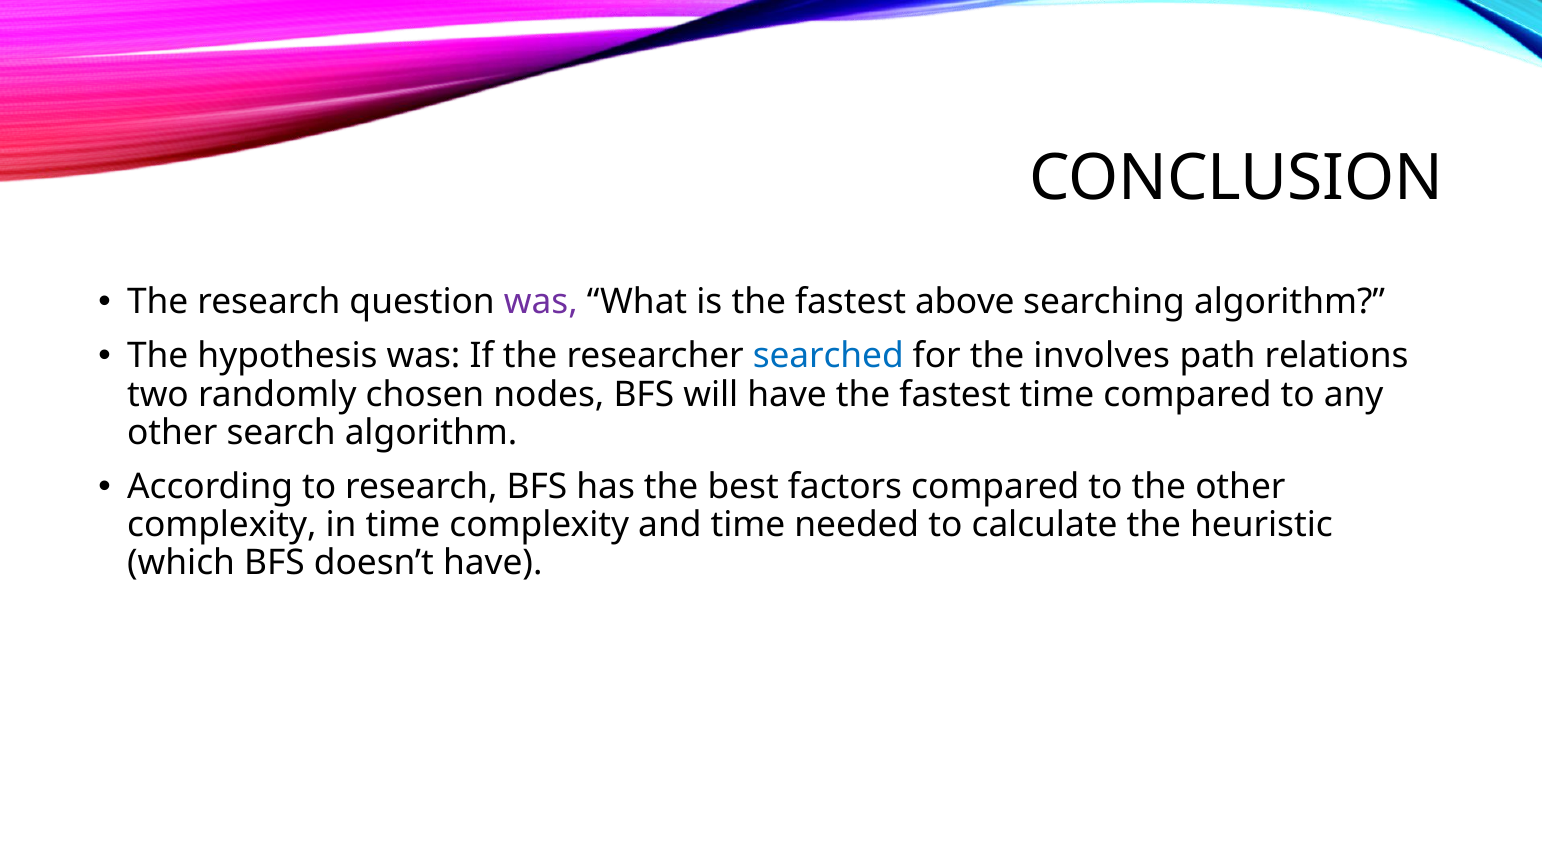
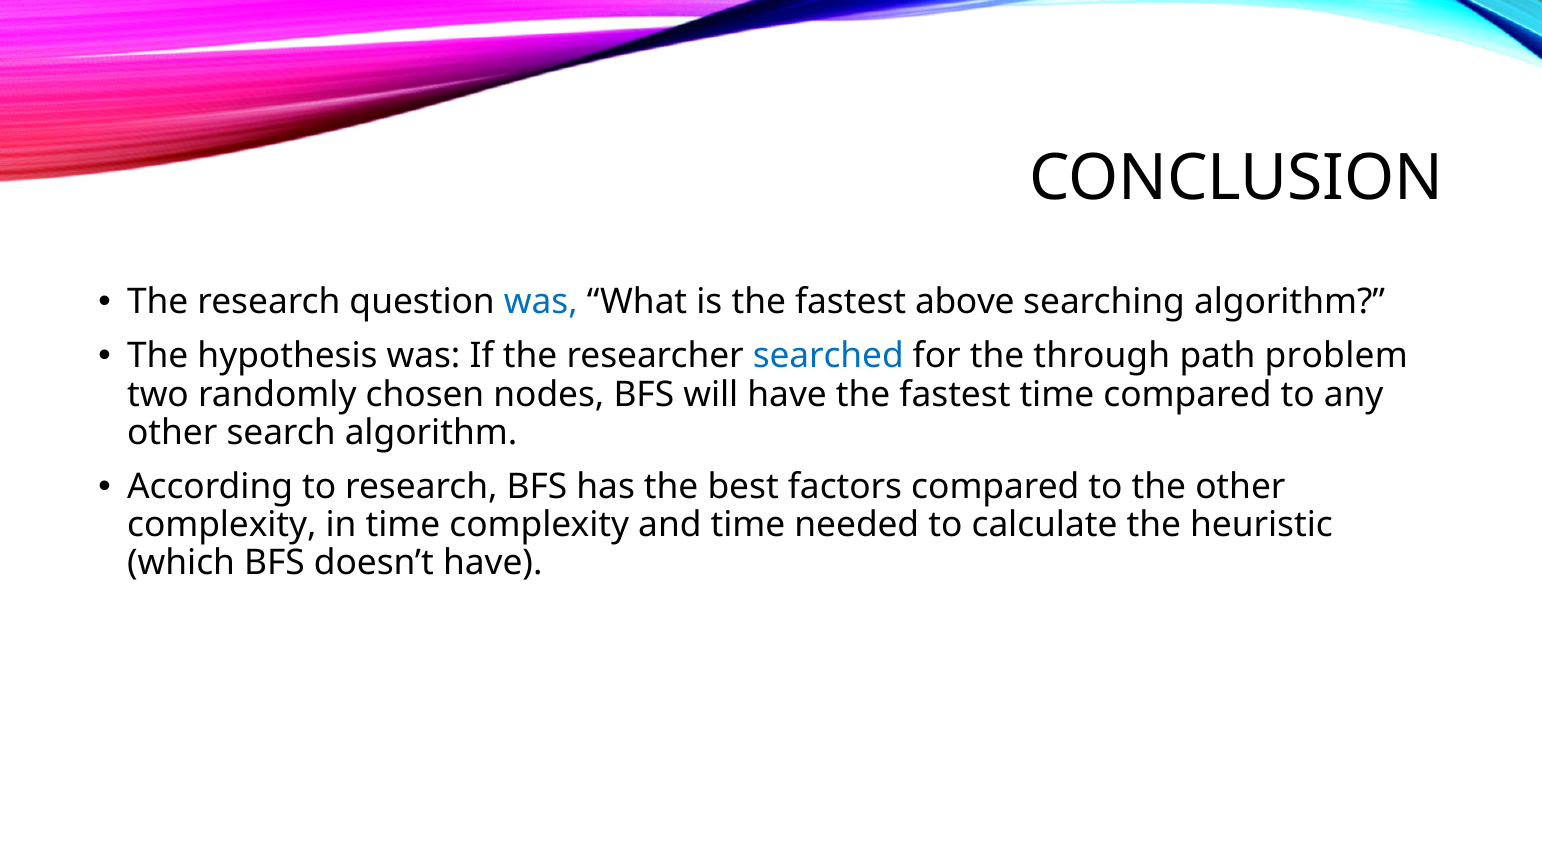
was at (541, 302) colour: purple -> blue
involves: involves -> through
relations: relations -> problem
